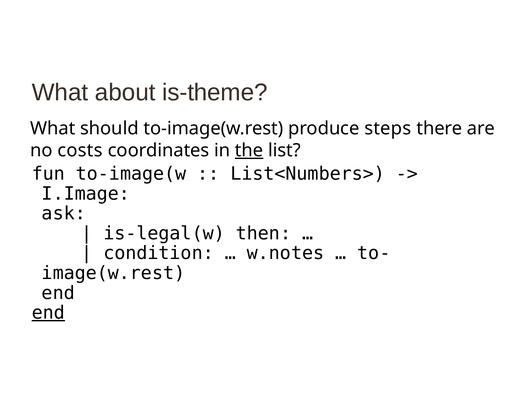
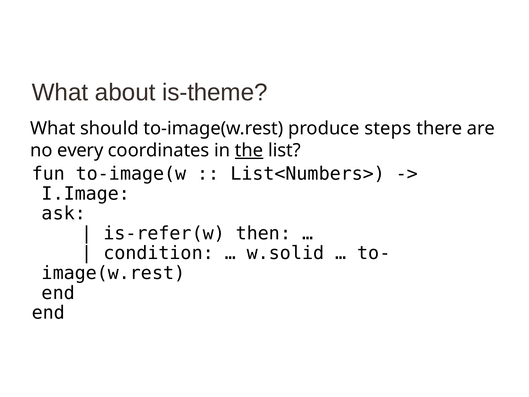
costs: costs -> every
is-legal(w: is-legal(w -> is-refer(w
w.notes: w.notes -> w.solid
end at (48, 313) underline: present -> none
